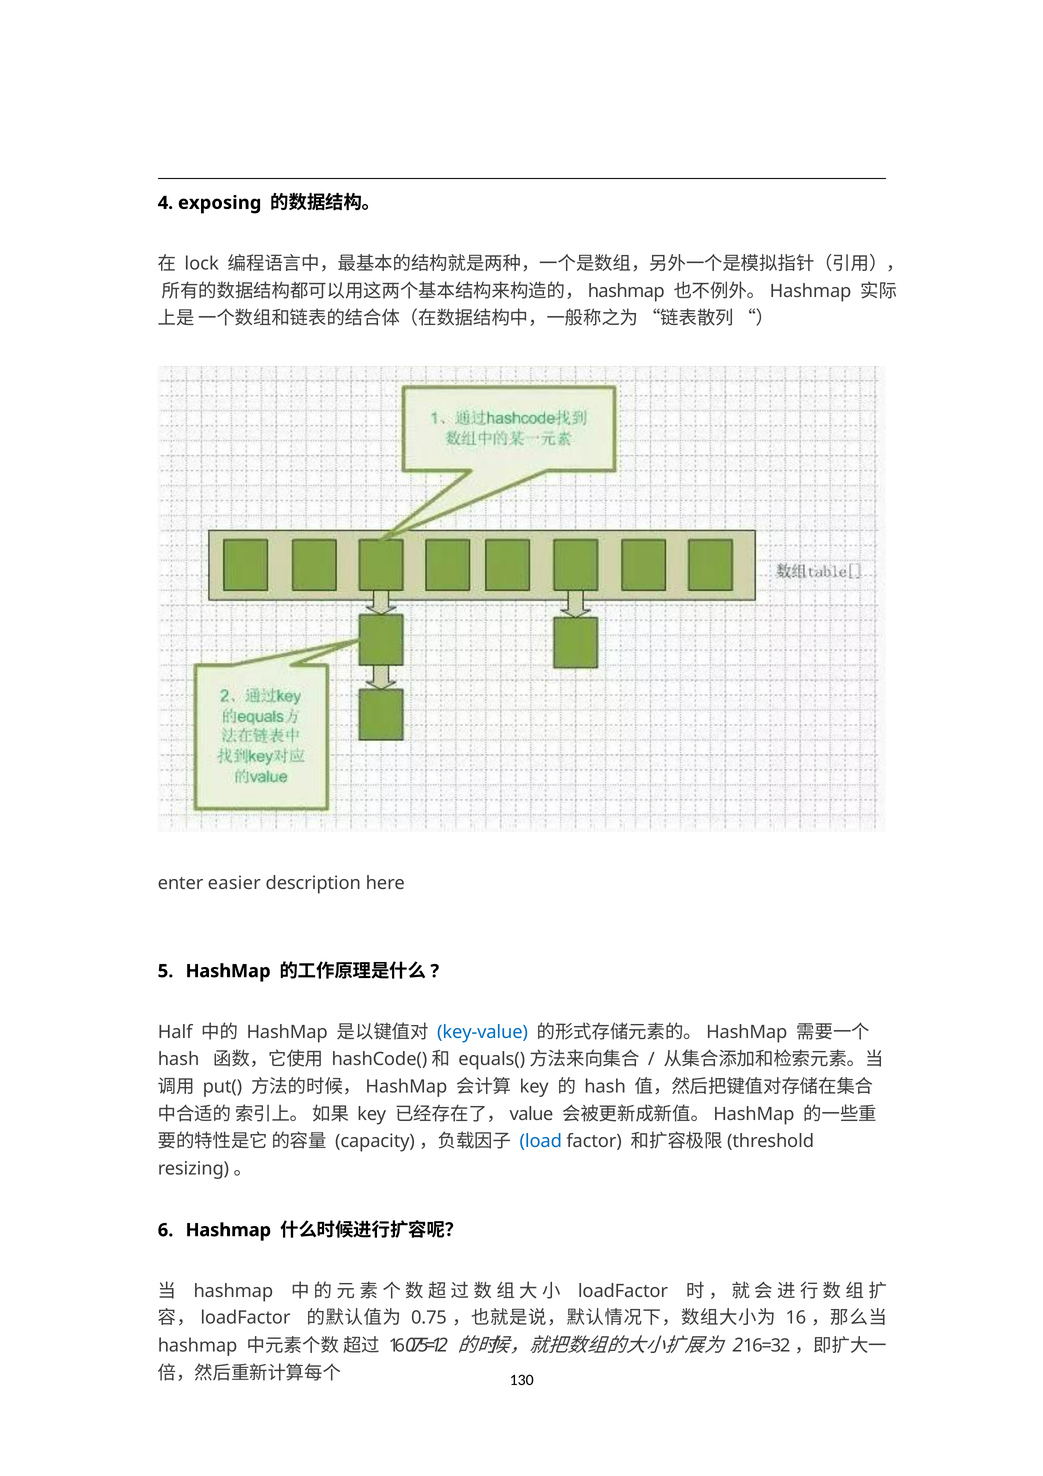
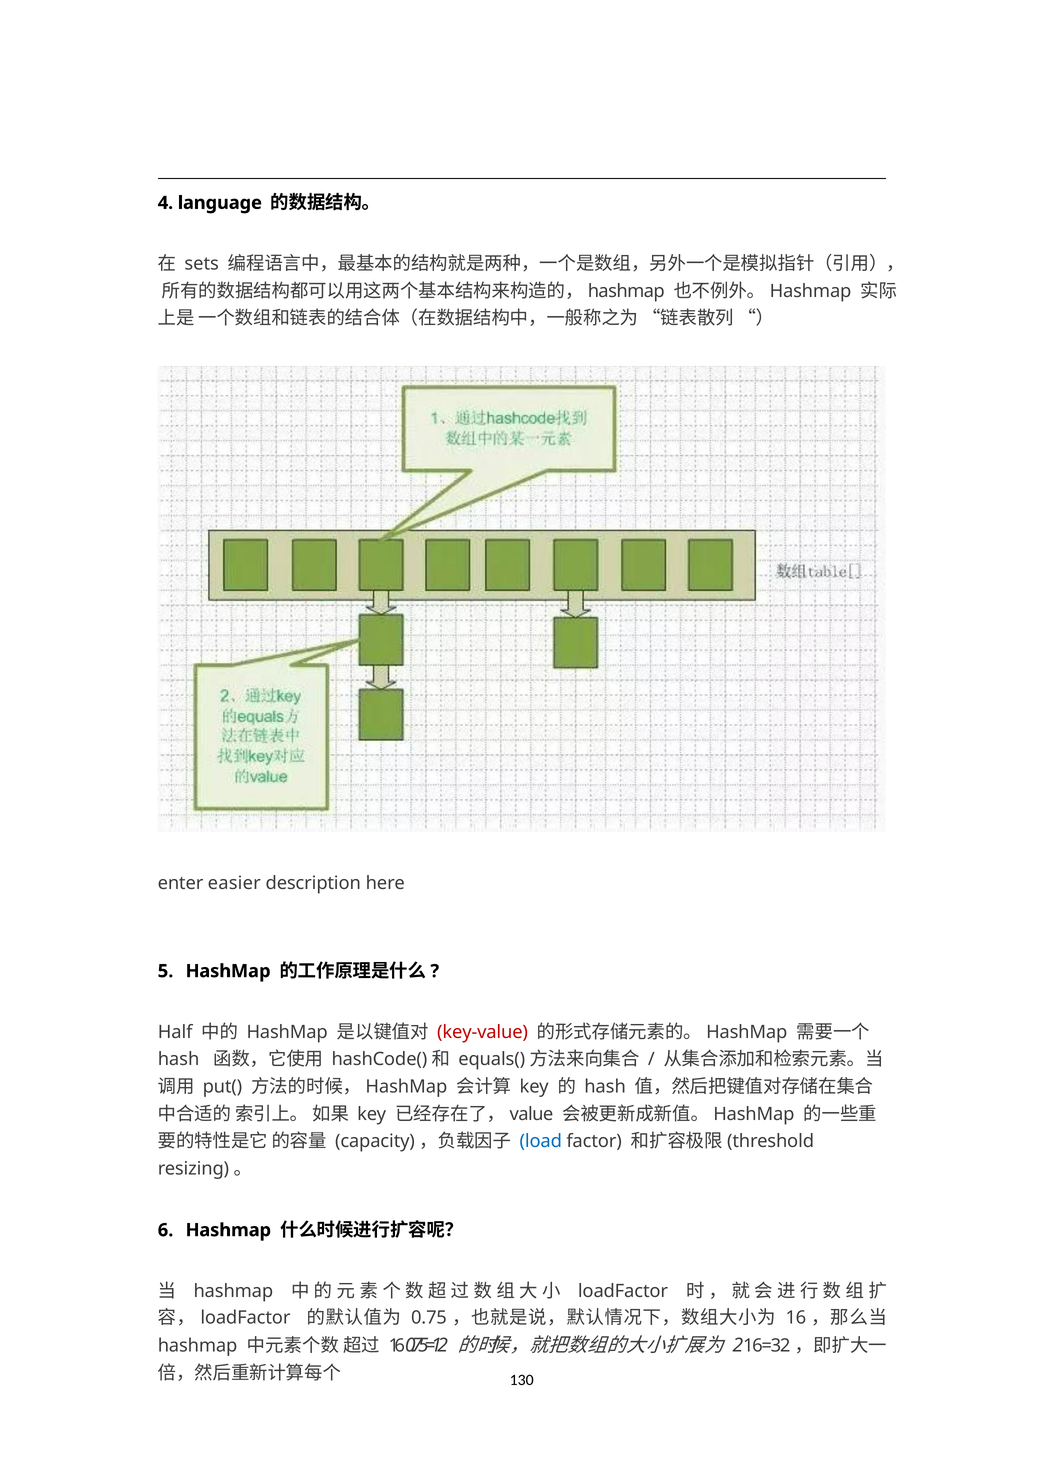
exposing: exposing -> language
lock: lock -> sets
key-value colour: blue -> red
